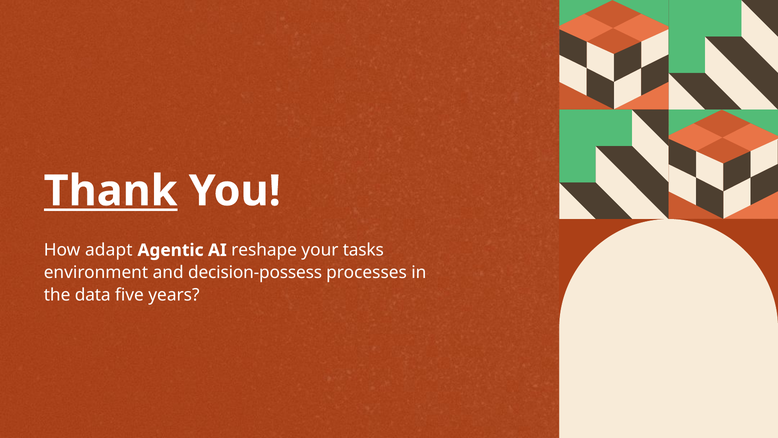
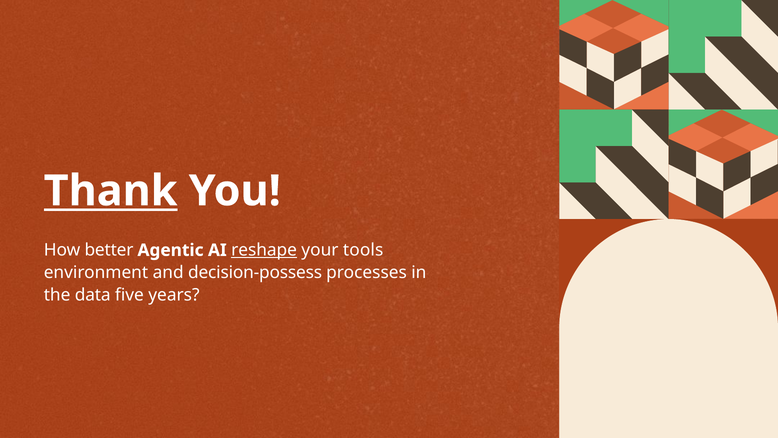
adapt: adapt -> better
reshape underline: none -> present
tasks: tasks -> tools
